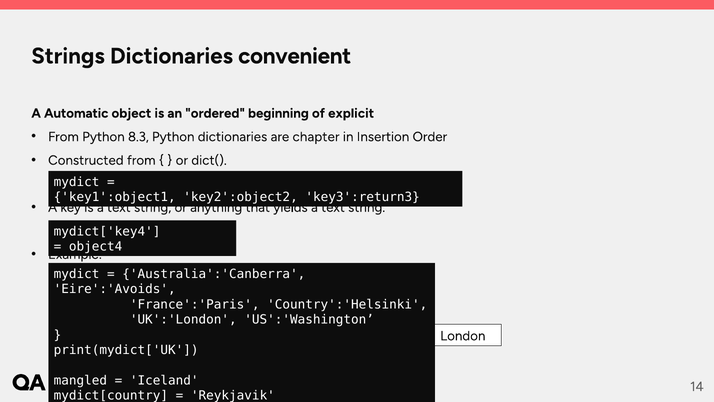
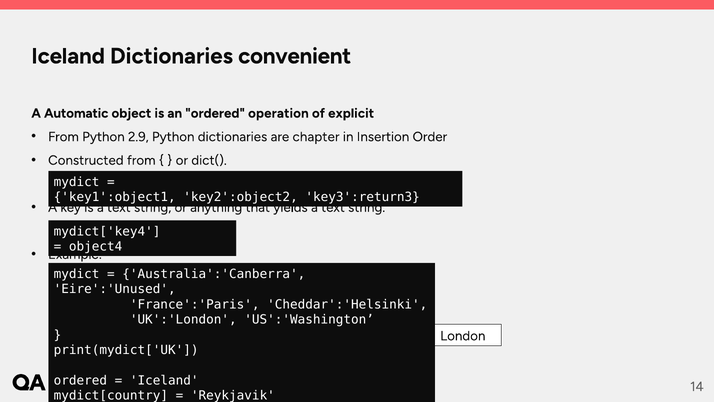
Strings at (68, 56): Strings -> Iceland
beginning: beginning -> operation
8.3: 8.3 -> 2.9
Eire':'Avoids: Eire':'Avoids -> Eire':'Unused
Country':'Helsinki: Country':'Helsinki -> Cheddar':'Helsinki
mangled at (80, 380): mangled -> ordered
